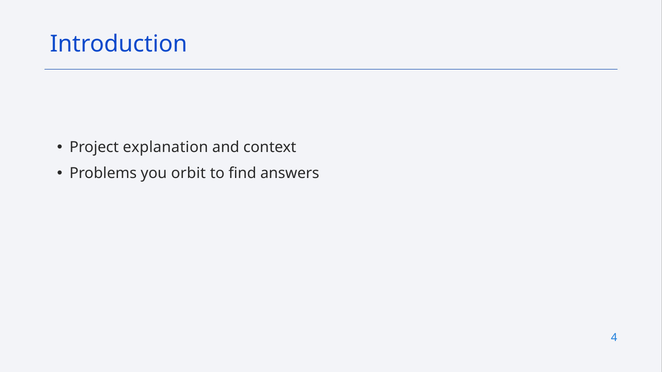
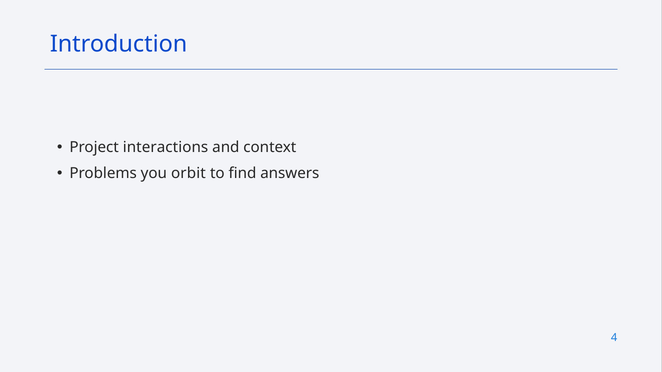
explanation: explanation -> interactions
